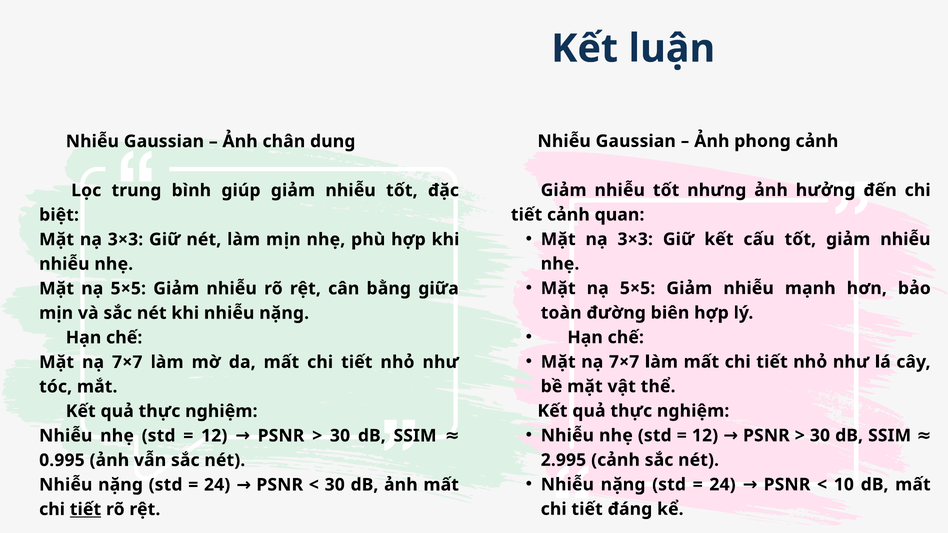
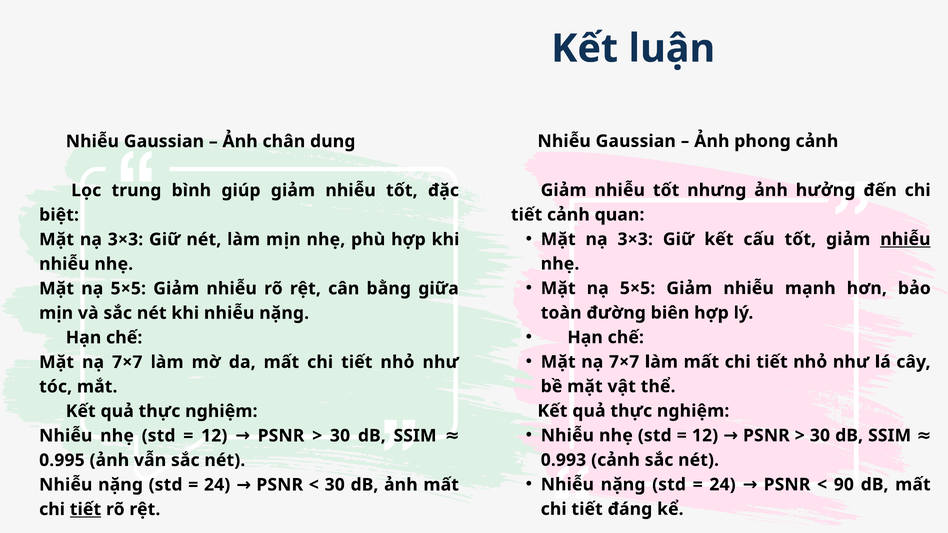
nhiễu at (905, 239) underline: none -> present
2.995: 2.995 -> 0.993
10: 10 -> 90
